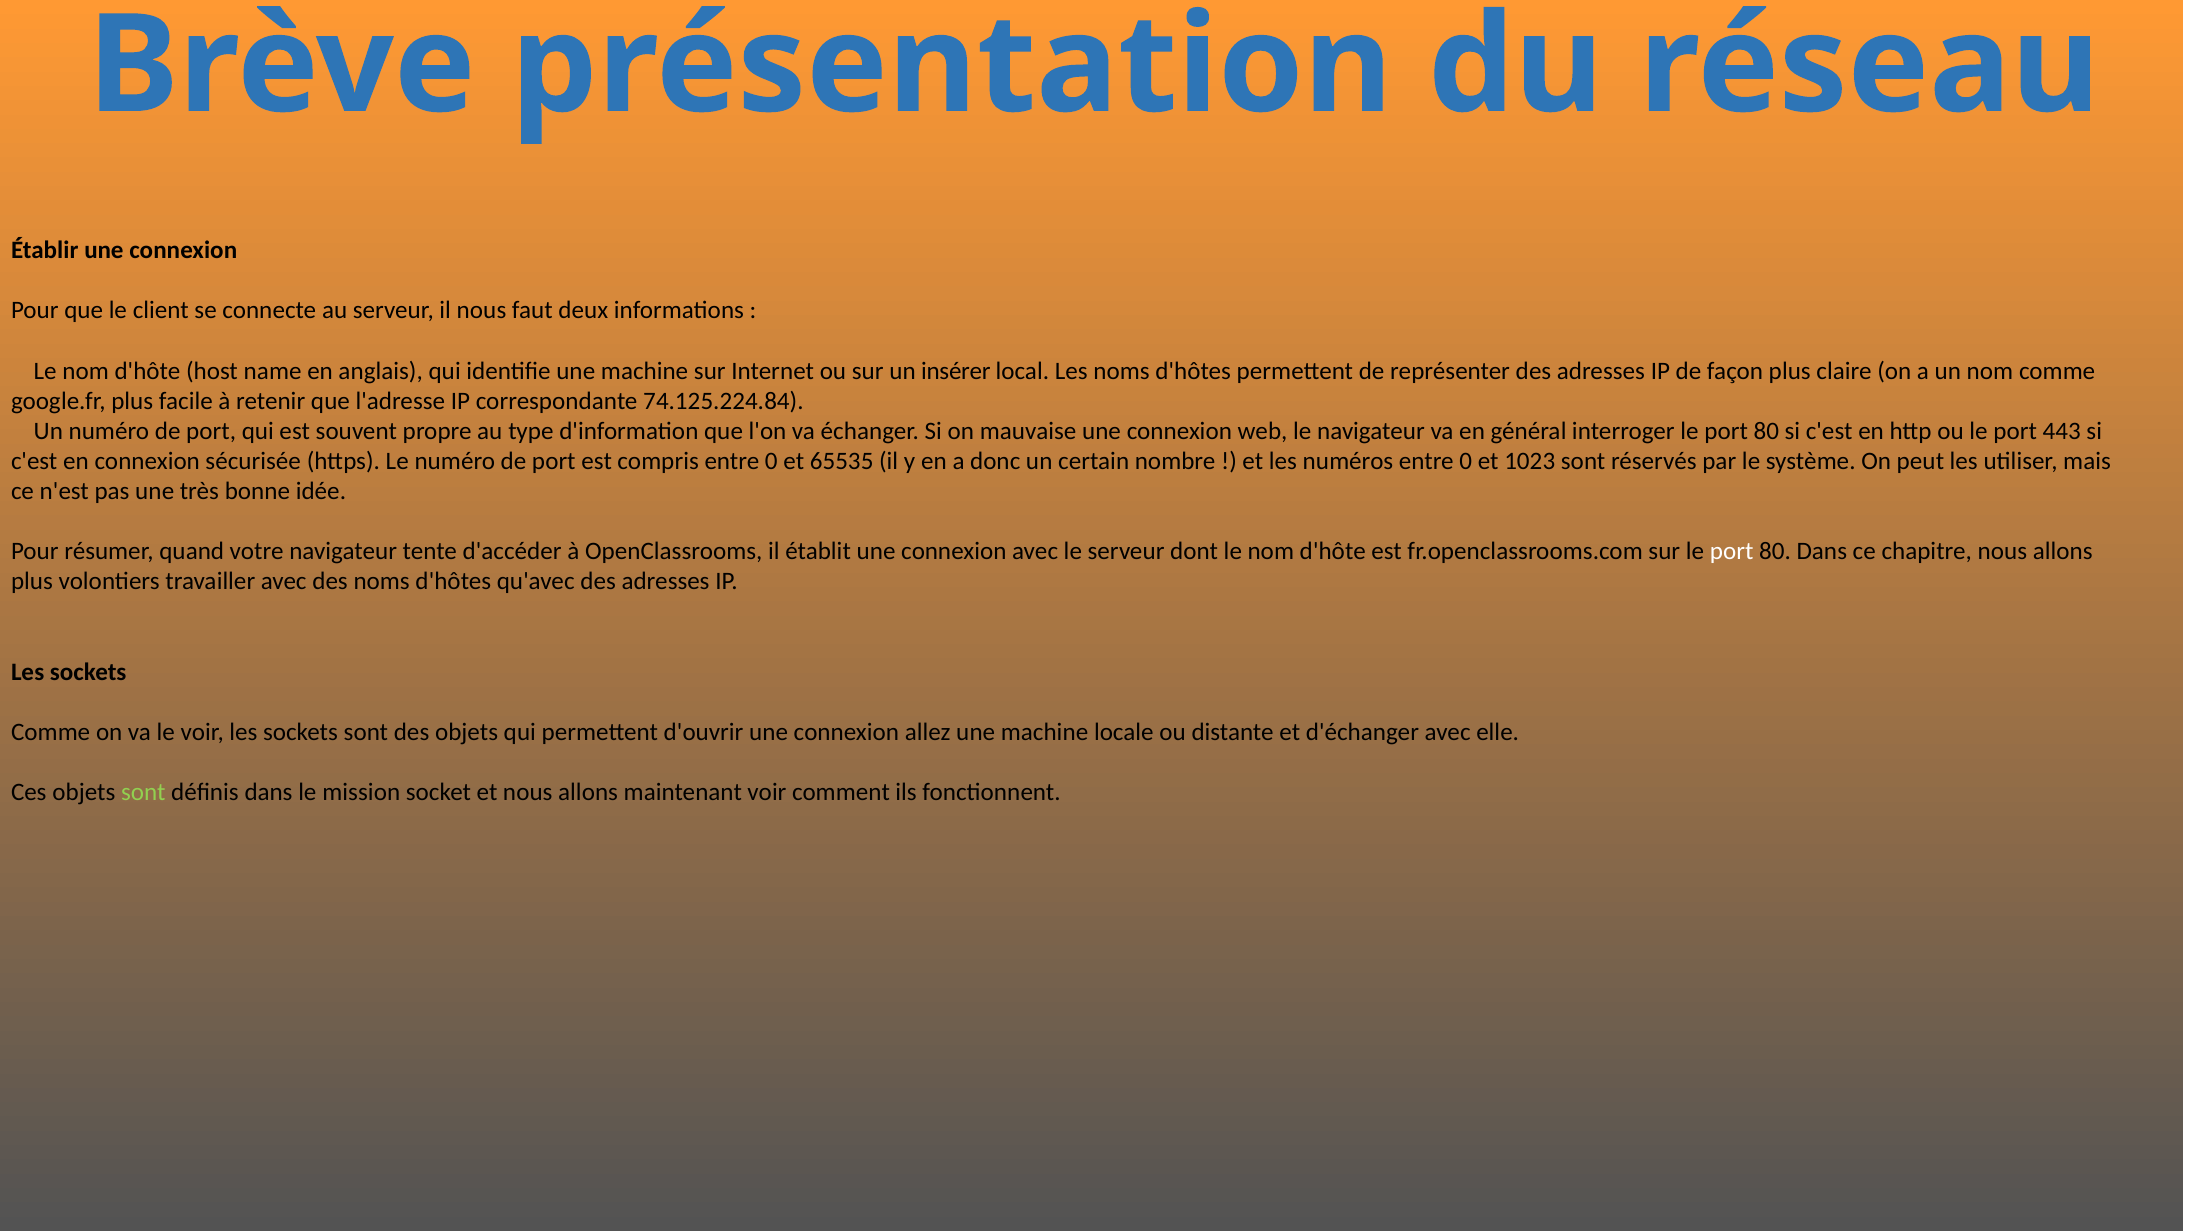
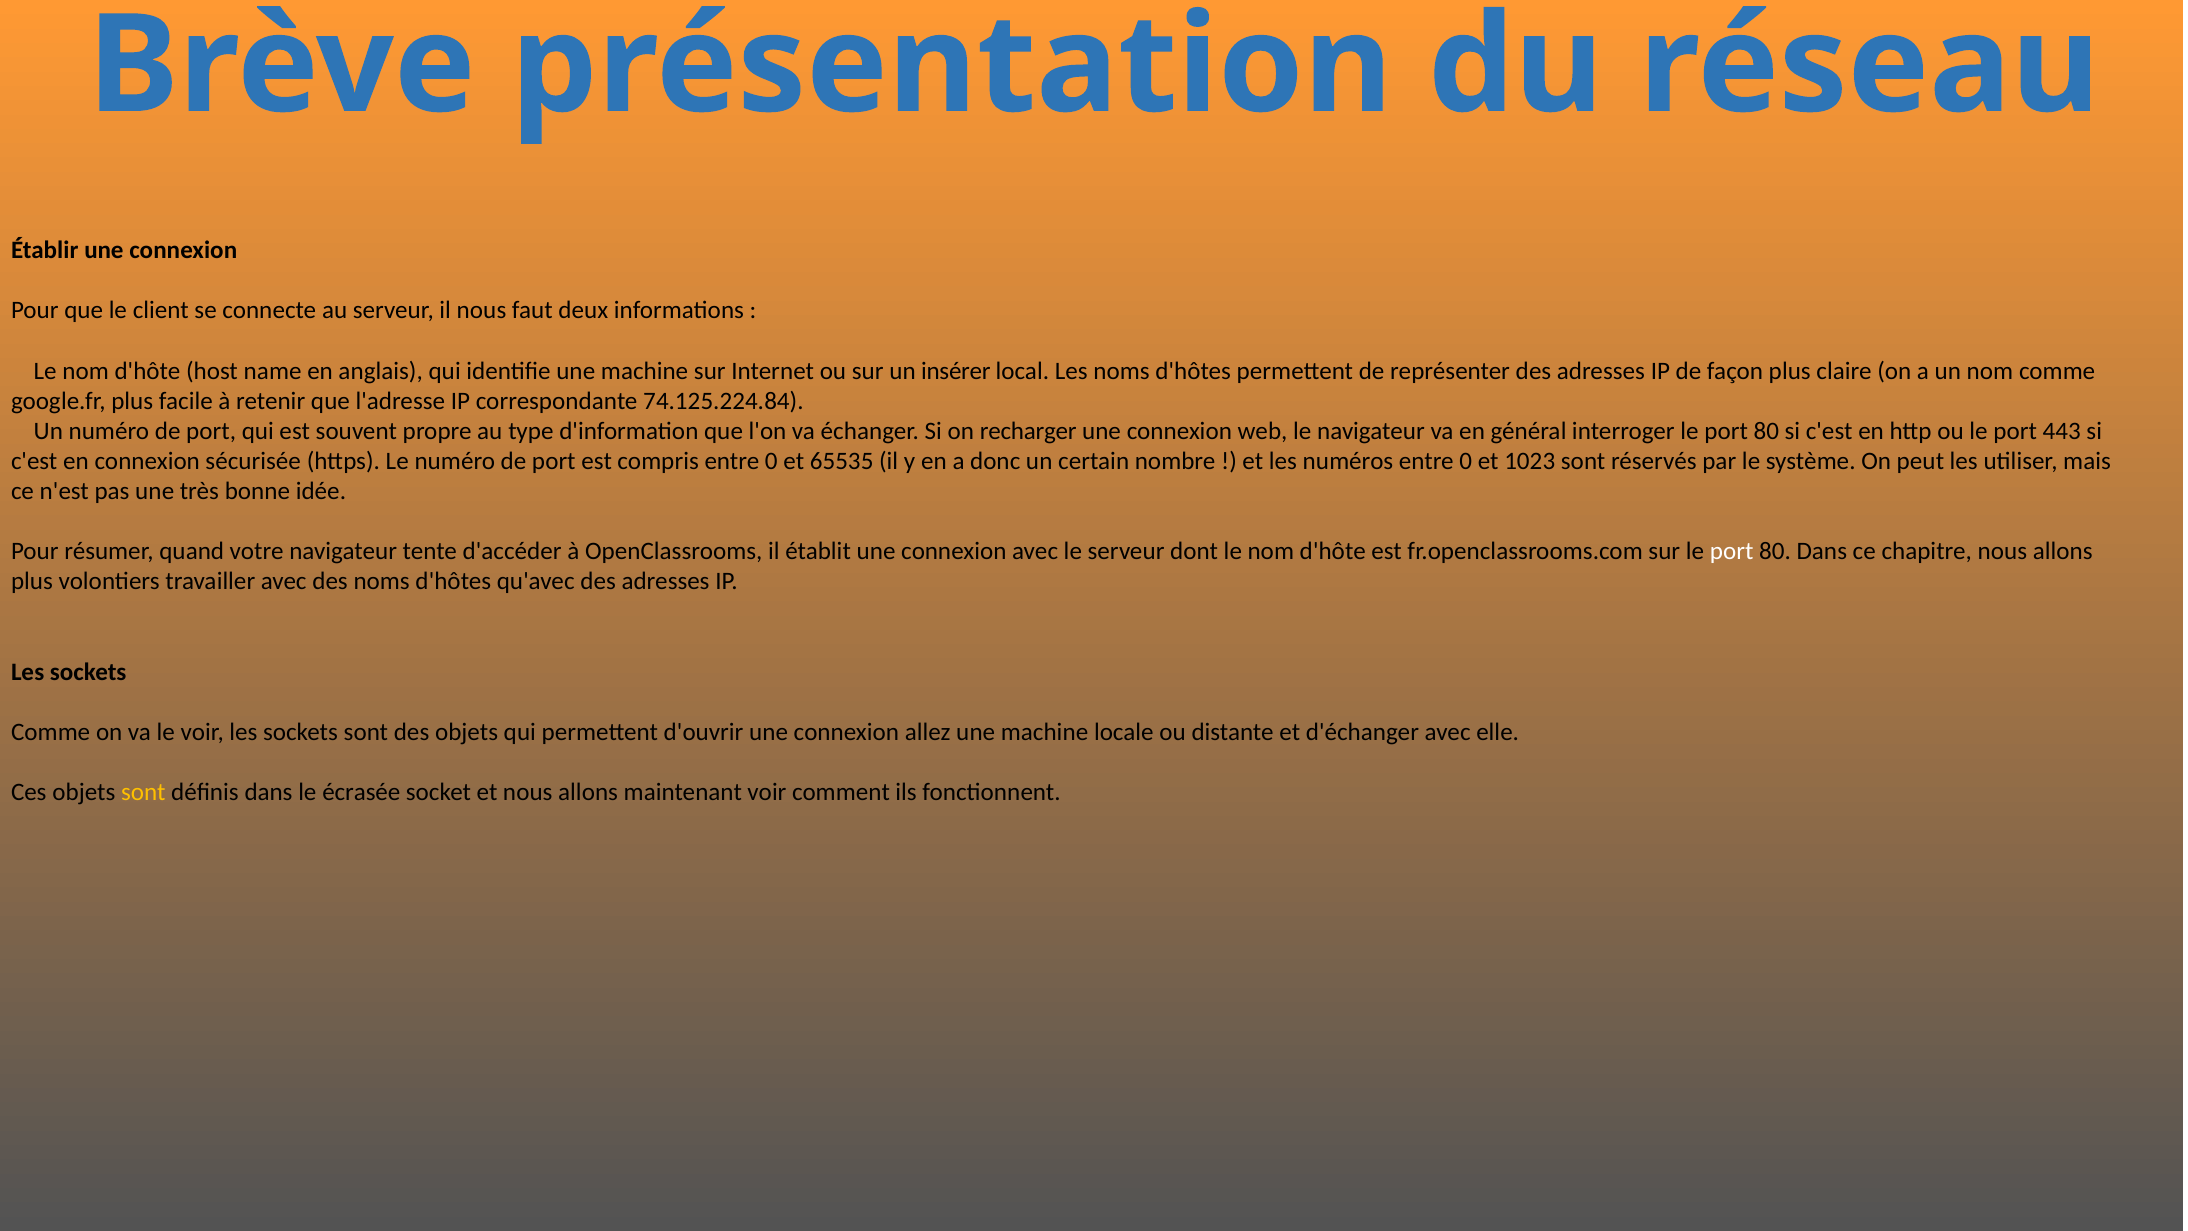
mauvaise: mauvaise -> recharger
sont at (143, 792) colour: light green -> yellow
mission: mission -> écrasée
